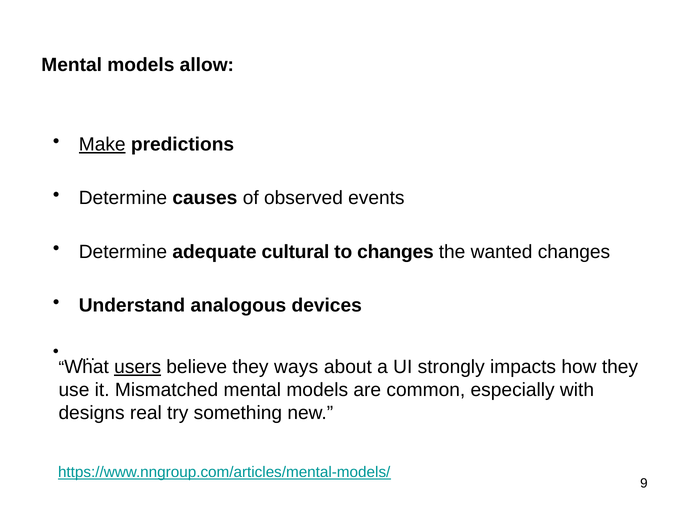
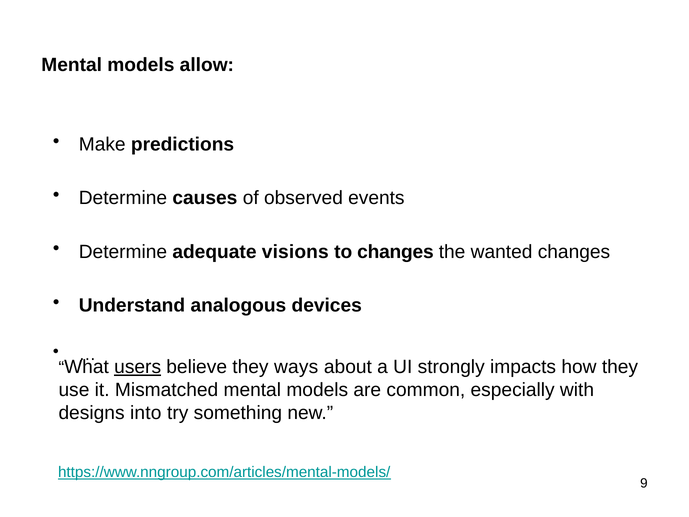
Make underline: present -> none
cultural: cultural -> visions
real: real -> into
